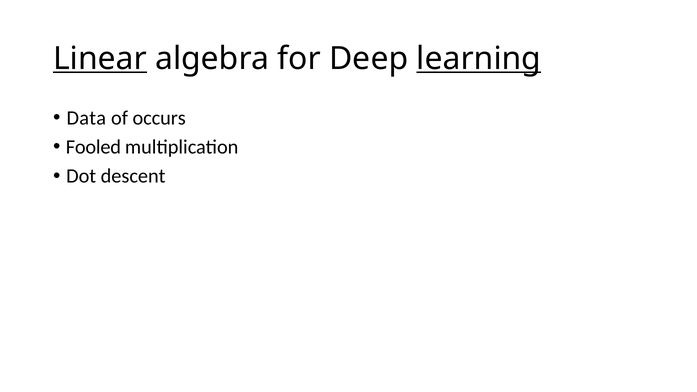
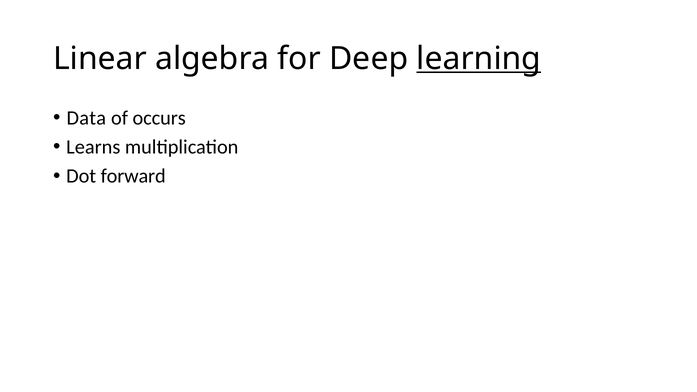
Linear underline: present -> none
Fooled: Fooled -> Learns
descent: descent -> forward
